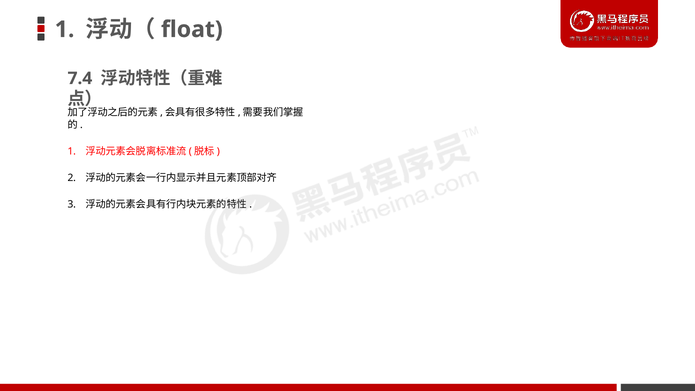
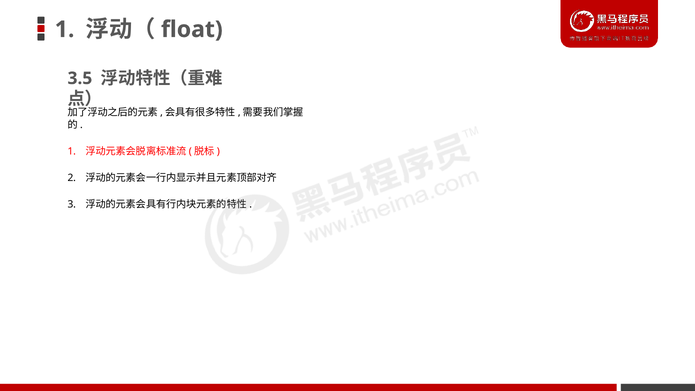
7.4: 7.4 -> 3.5
